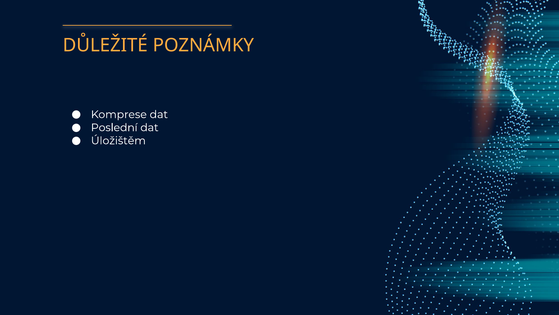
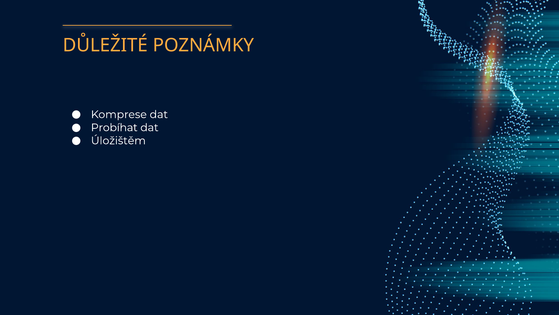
Poslední: Poslední -> Probíhat
